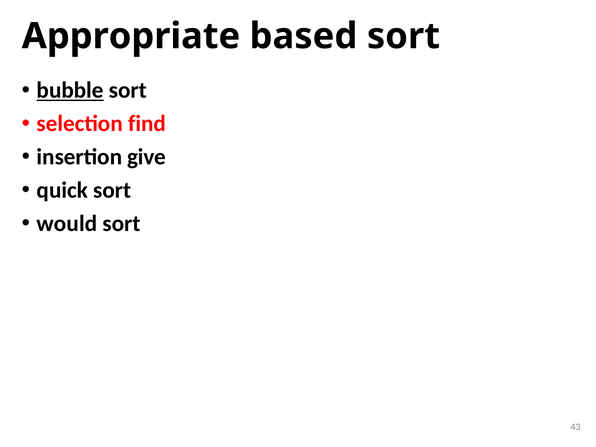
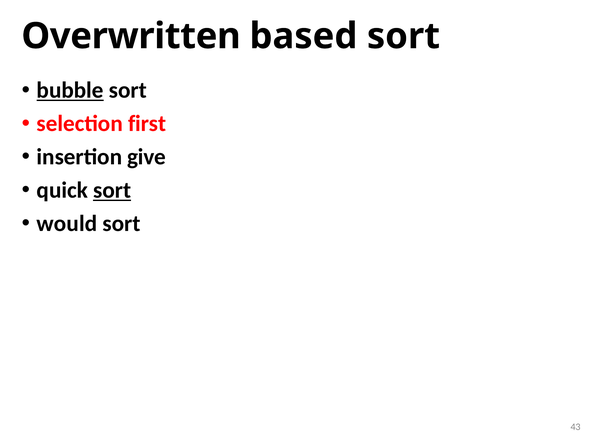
Appropriate: Appropriate -> Overwritten
find: find -> first
sort at (112, 190) underline: none -> present
